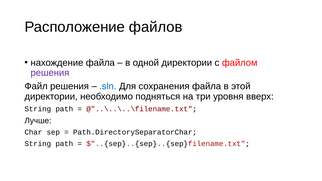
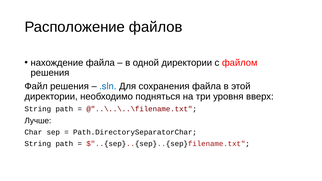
решения at (50, 73) colour: purple -> black
